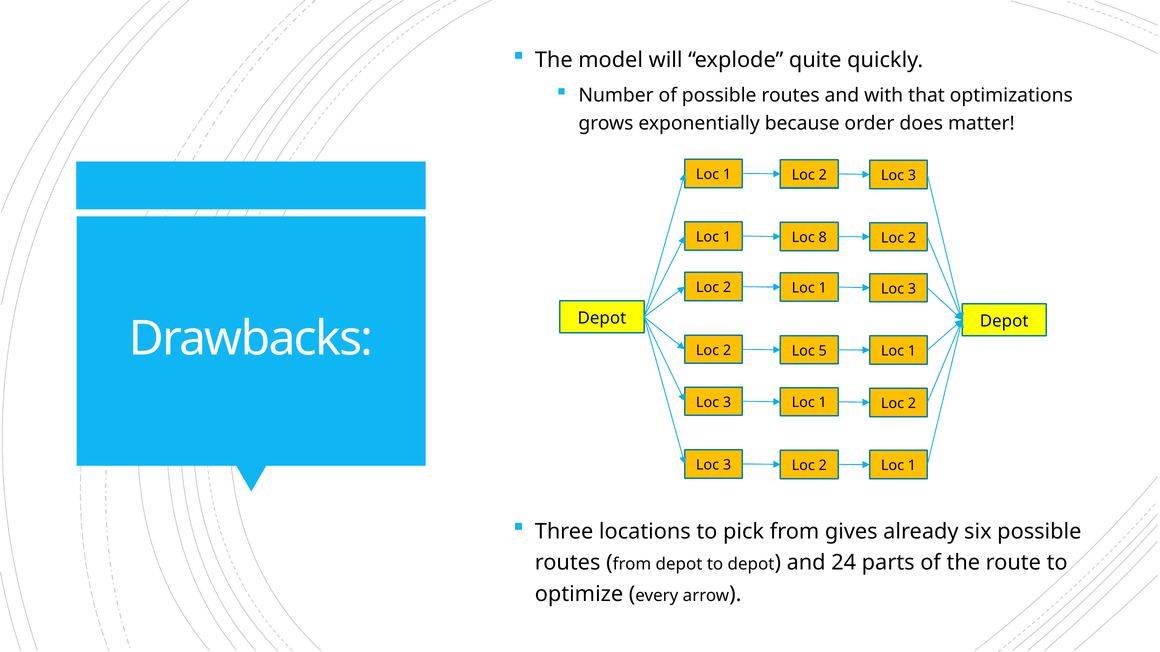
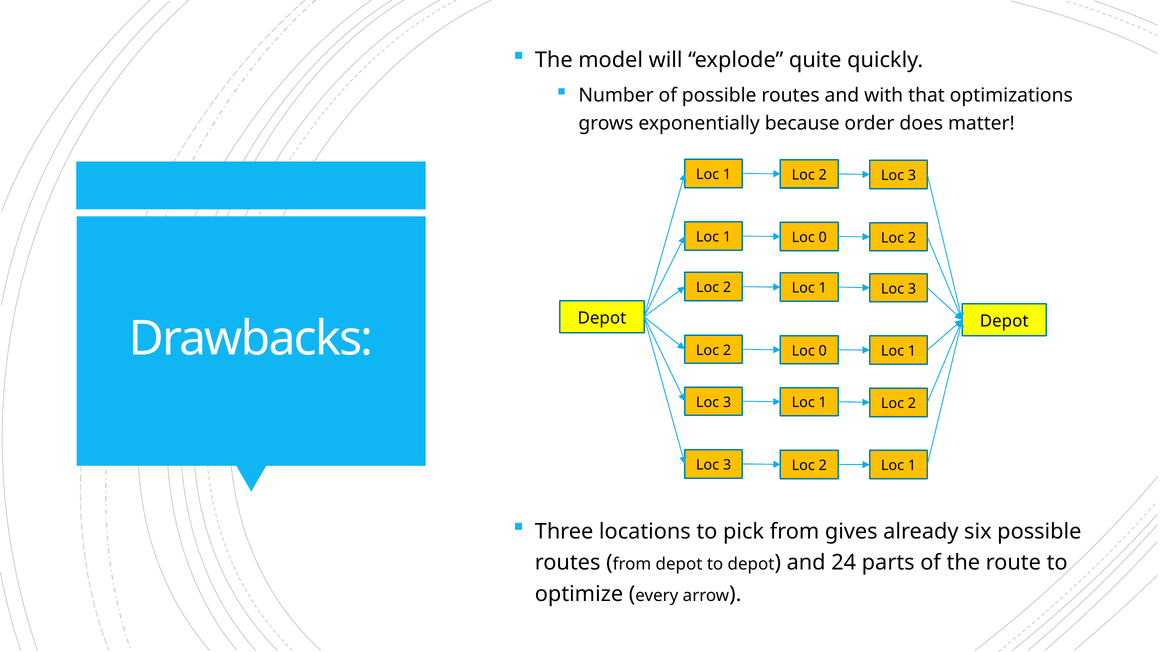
8 at (823, 238): 8 -> 0
5 at (823, 351): 5 -> 0
